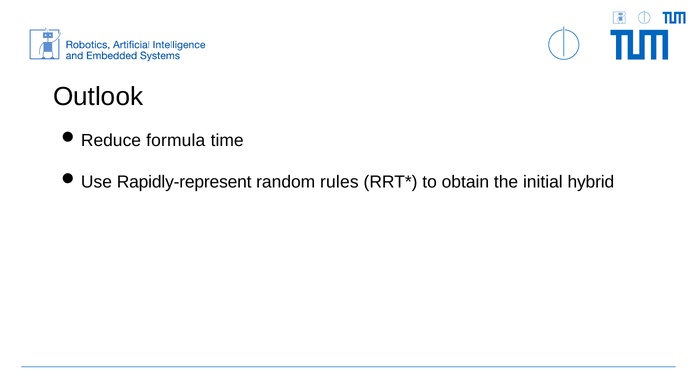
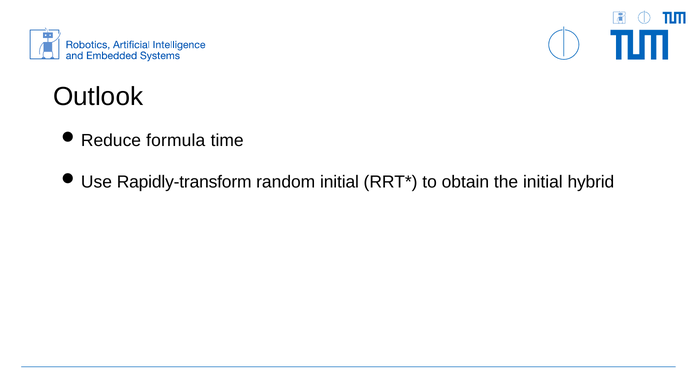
Rapidly-represent: Rapidly-represent -> Rapidly-transform
random rules: rules -> initial
